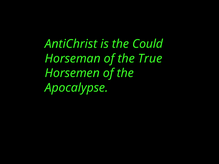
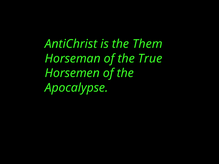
Could: Could -> Them
